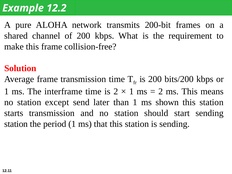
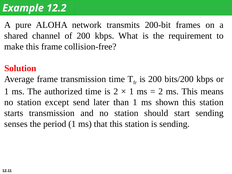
interframe: interframe -> authorized
station at (16, 124): station -> senses
